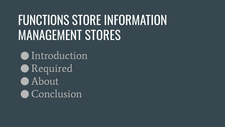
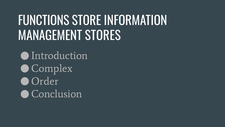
Required: Required -> Complex
About: About -> Order
